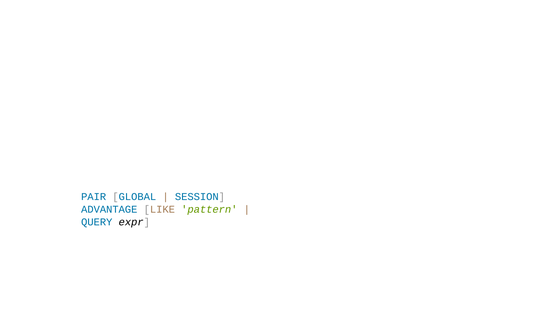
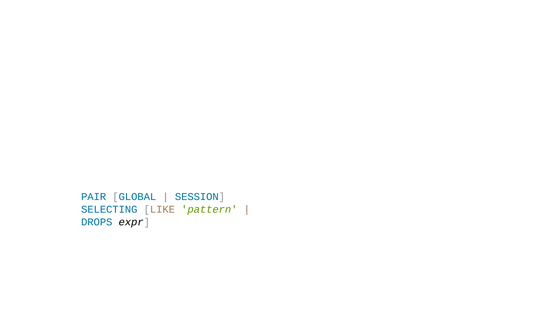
ADVANTAGE: ADVANTAGE -> SELECTING
QUERY: QUERY -> DROPS
